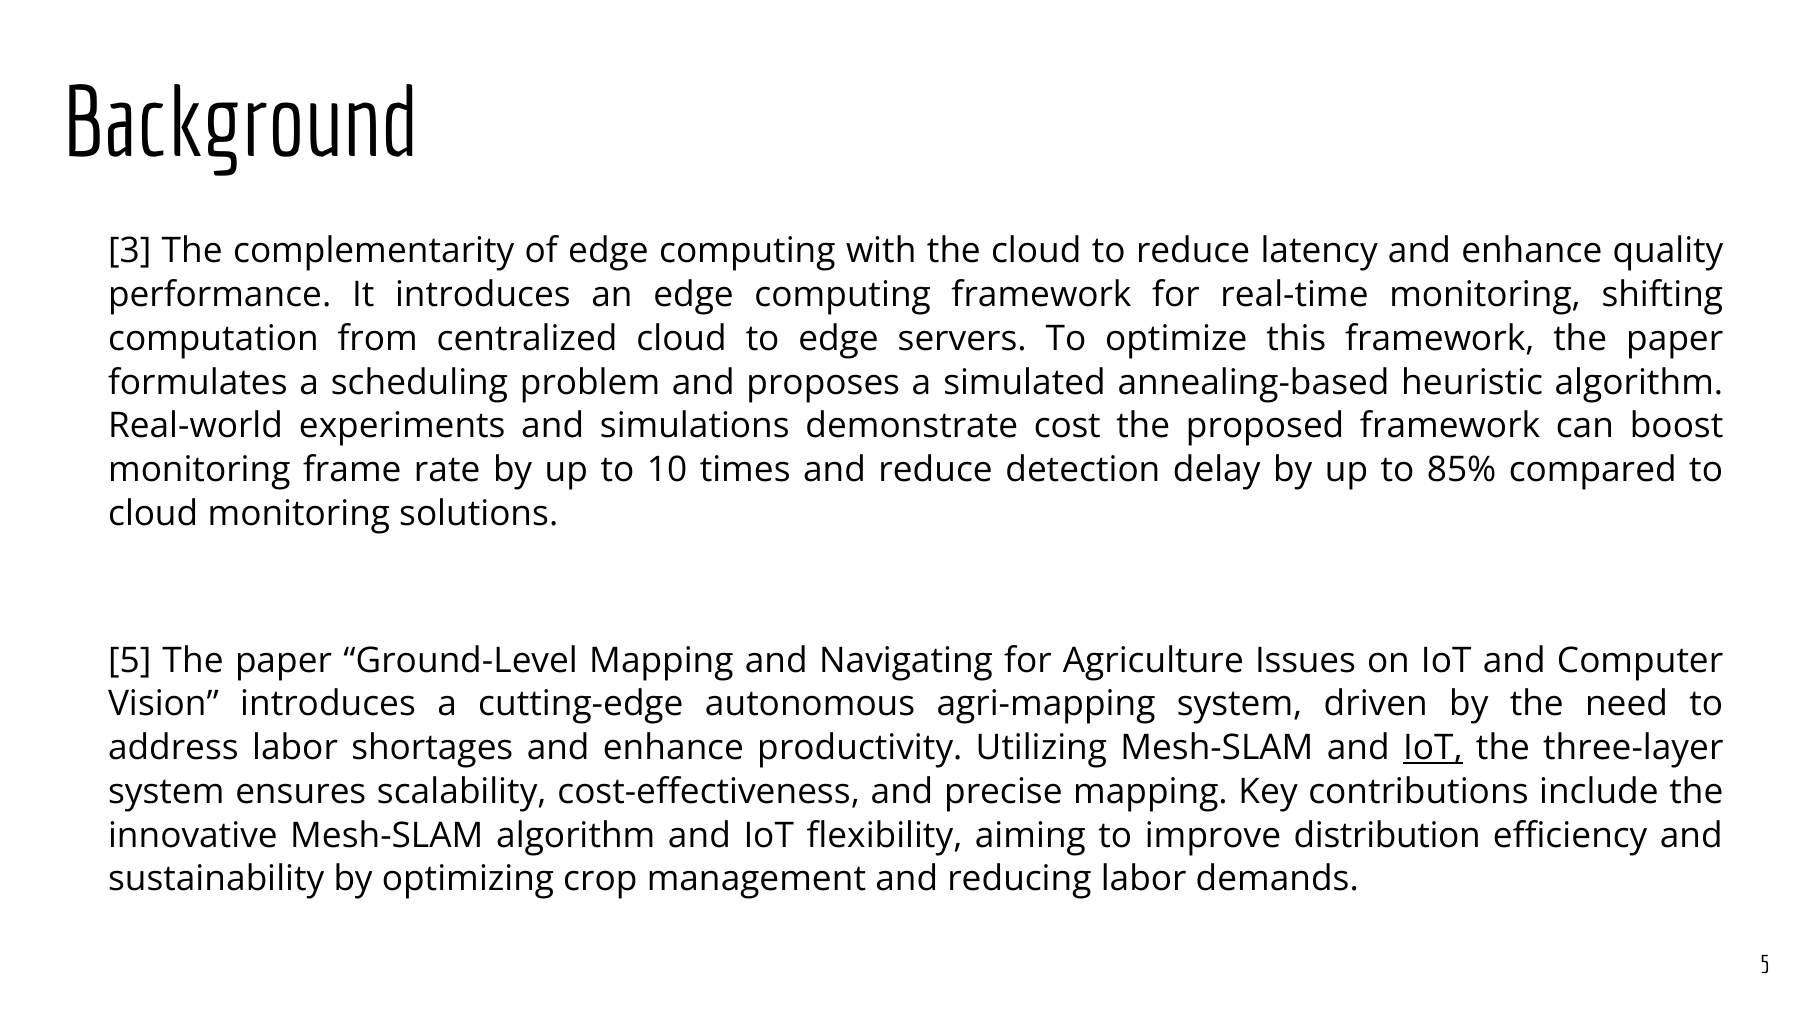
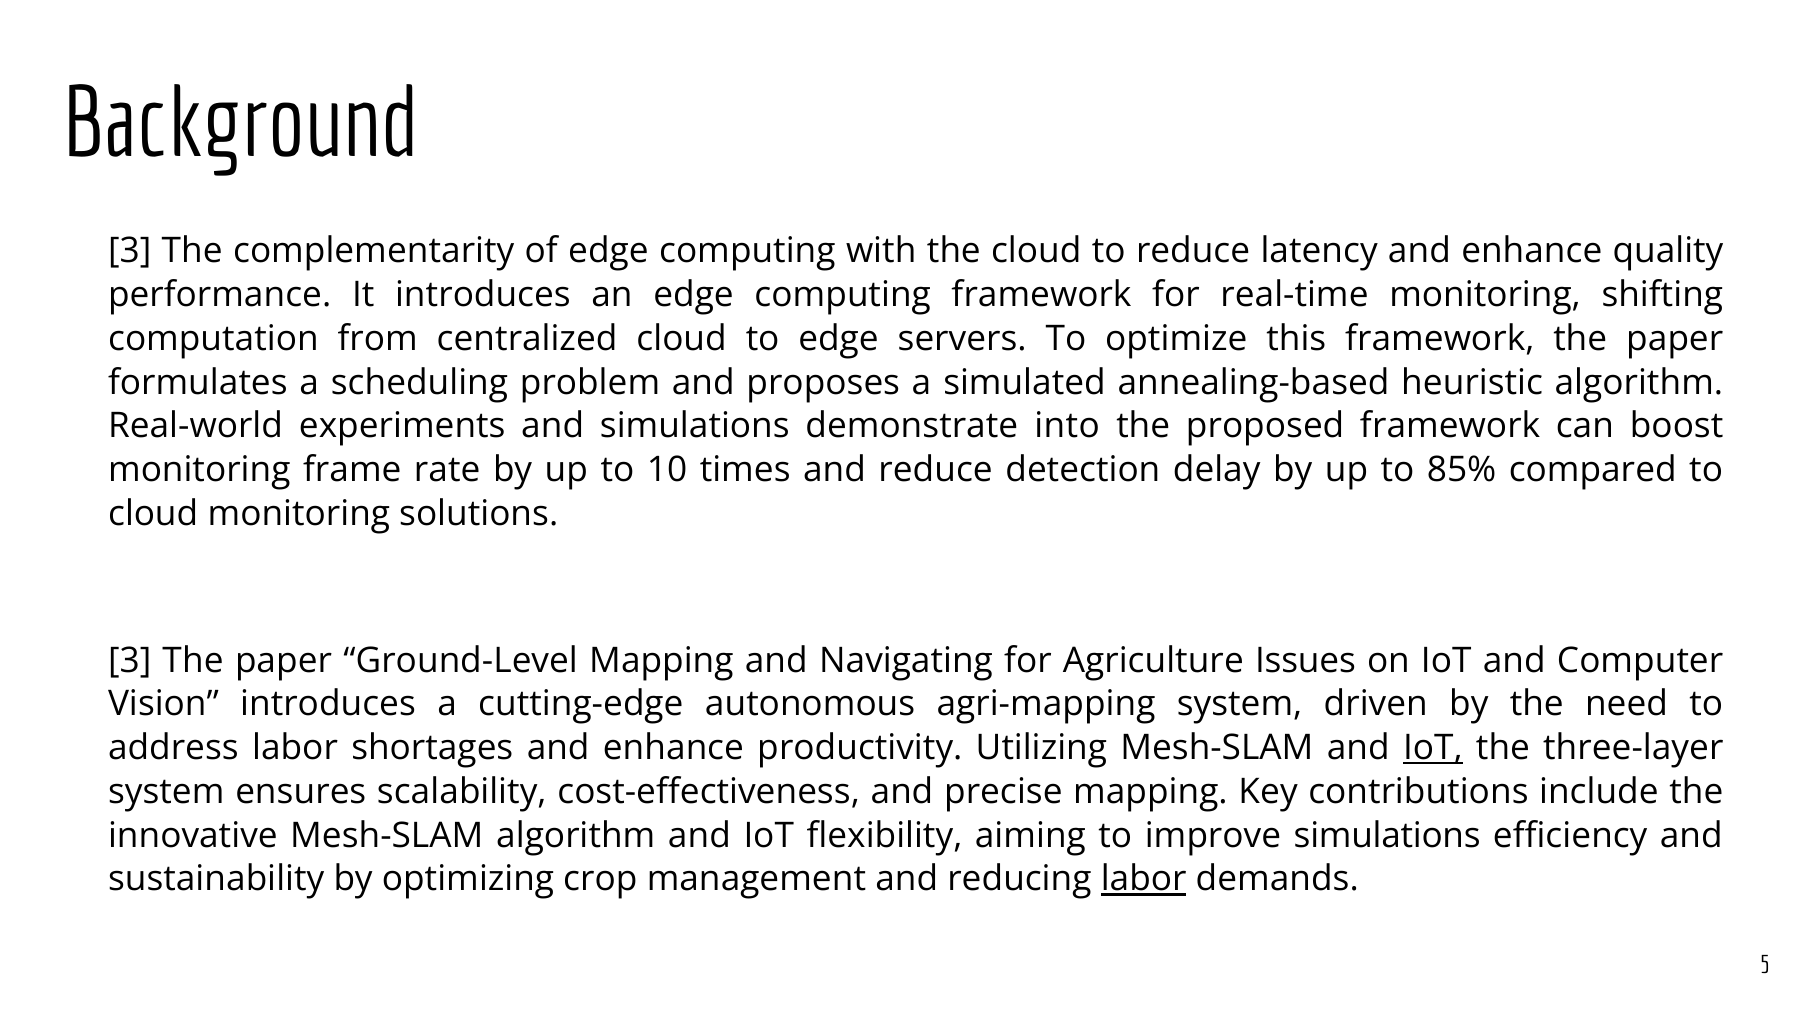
cost: cost -> into
5 at (130, 660): 5 -> 3
improve distribution: distribution -> simulations
labor at (1144, 879) underline: none -> present
